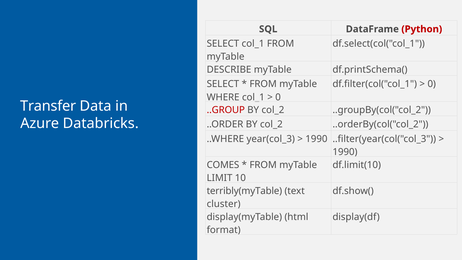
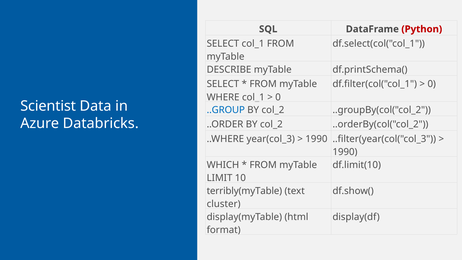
Transfer: Transfer -> Scientist
..GROUP colour: red -> blue
COMES: COMES -> WHICH
